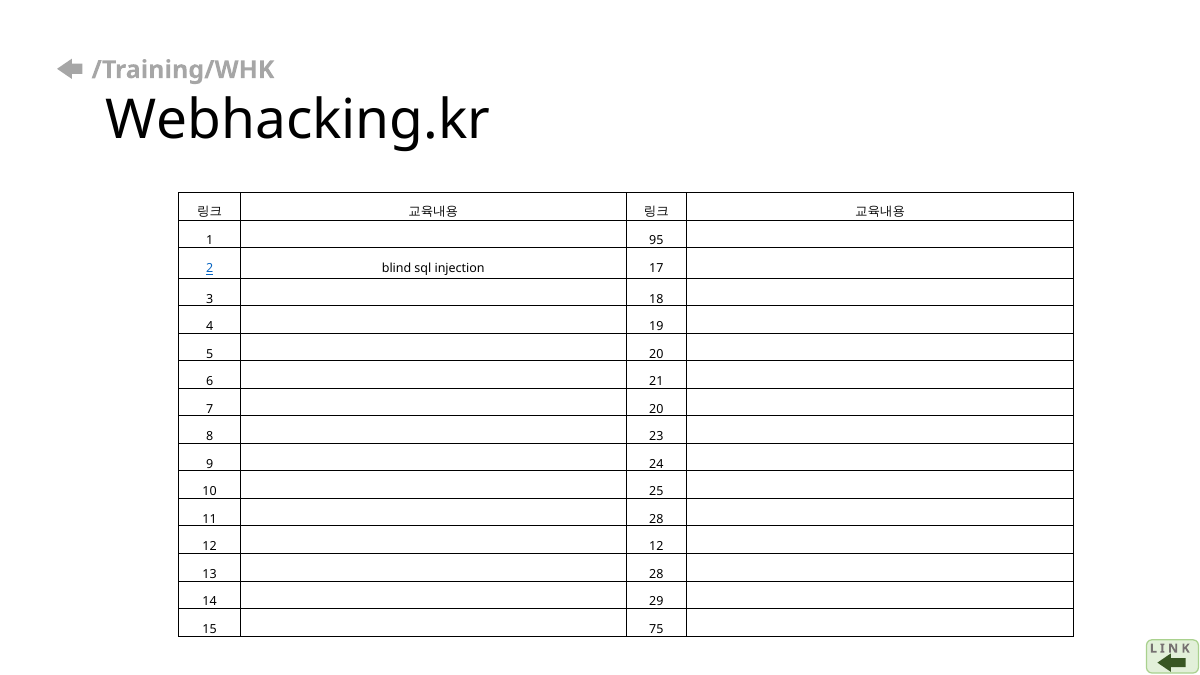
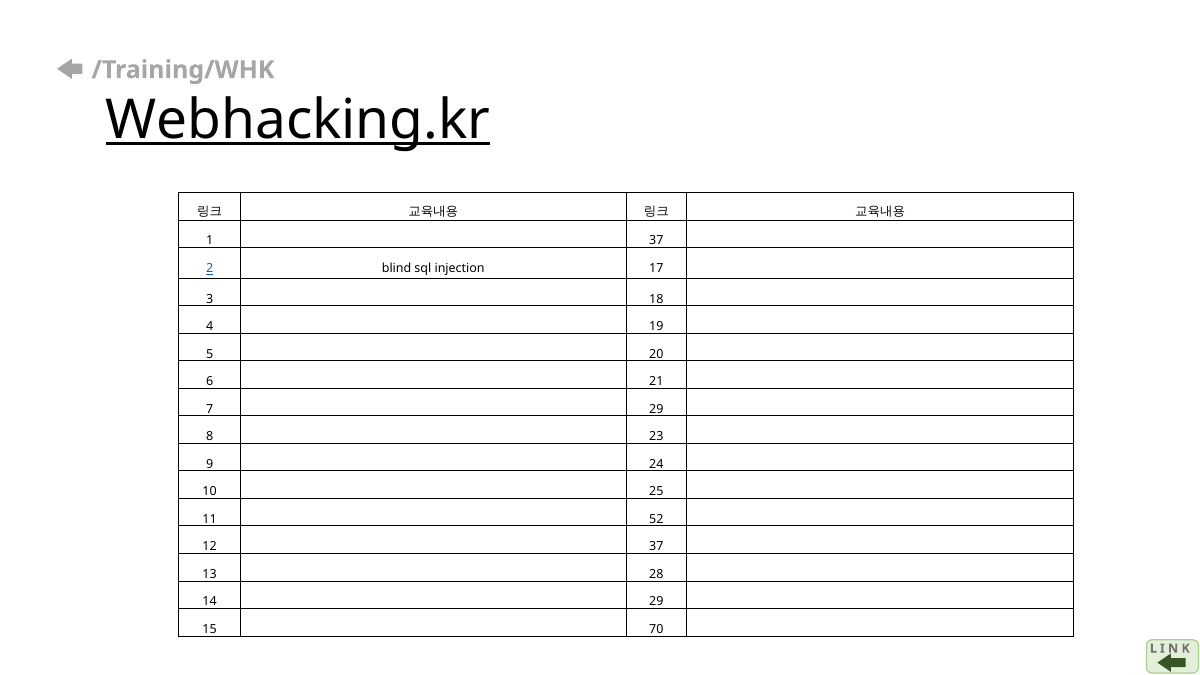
Webhacking.kr underline: none -> present
1 95: 95 -> 37
7 20: 20 -> 29
11 28: 28 -> 52
12 12: 12 -> 37
75: 75 -> 70
